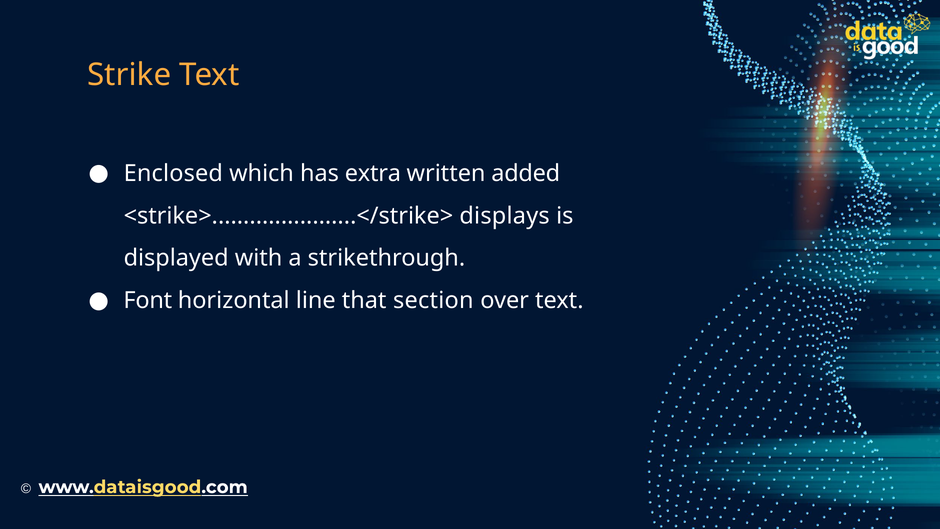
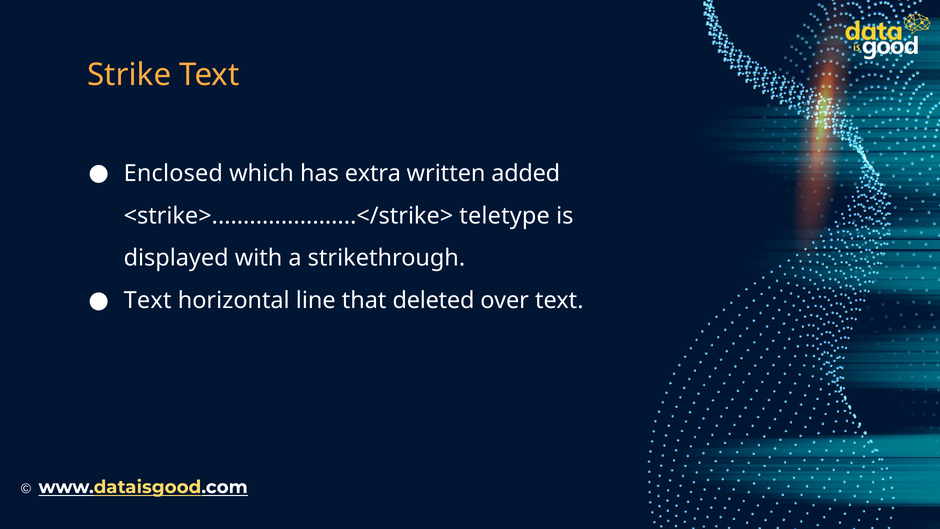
displays: displays -> teletype
Font at (148, 300): Font -> Text
section: section -> deleted
